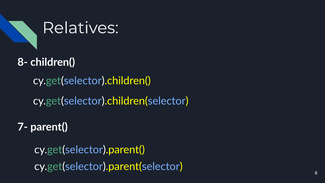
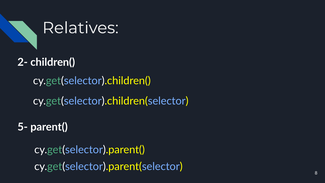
8-: 8- -> 2-
7-: 7- -> 5-
